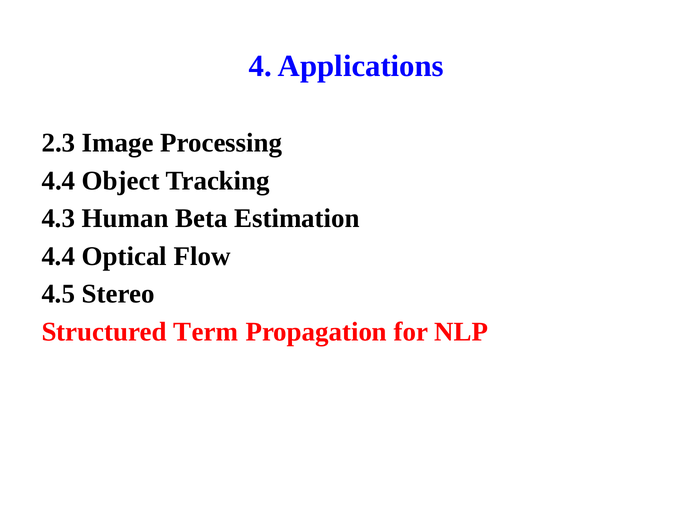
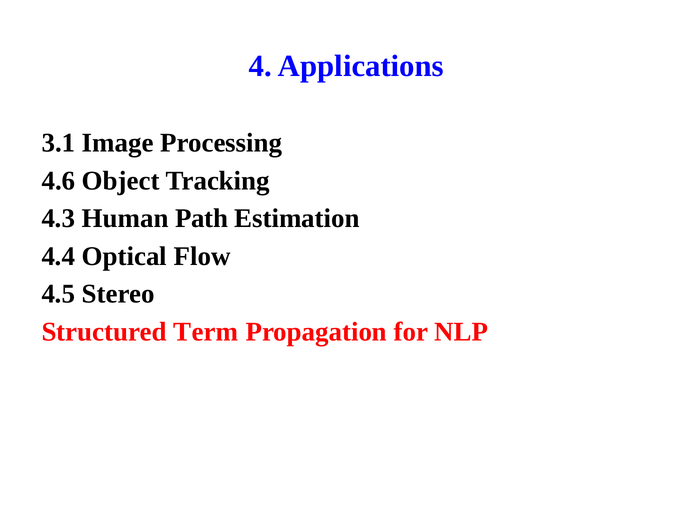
2.3: 2.3 -> 3.1
4.4 at (58, 181): 4.4 -> 4.6
Beta: Beta -> Path
